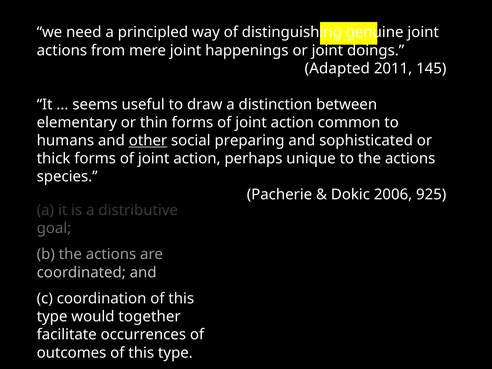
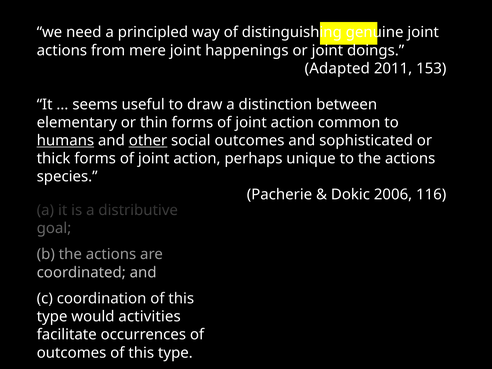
145: 145 -> 153
humans underline: none -> present
social preparing: preparing -> outcomes
925: 925 -> 116
together: together -> activities
